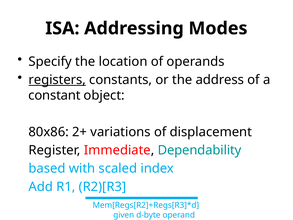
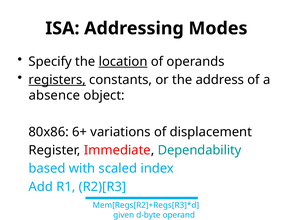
location underline: none -> present
constant: constant -> absence
2+: 2+ -> 6+
